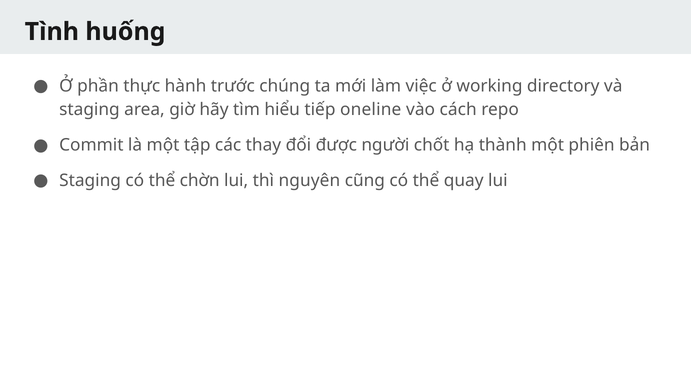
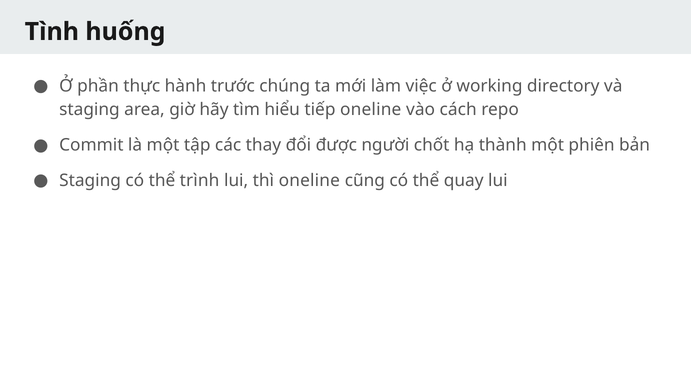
chờn: chờn -> trình
thì nguyên: nguyên -> oneline
